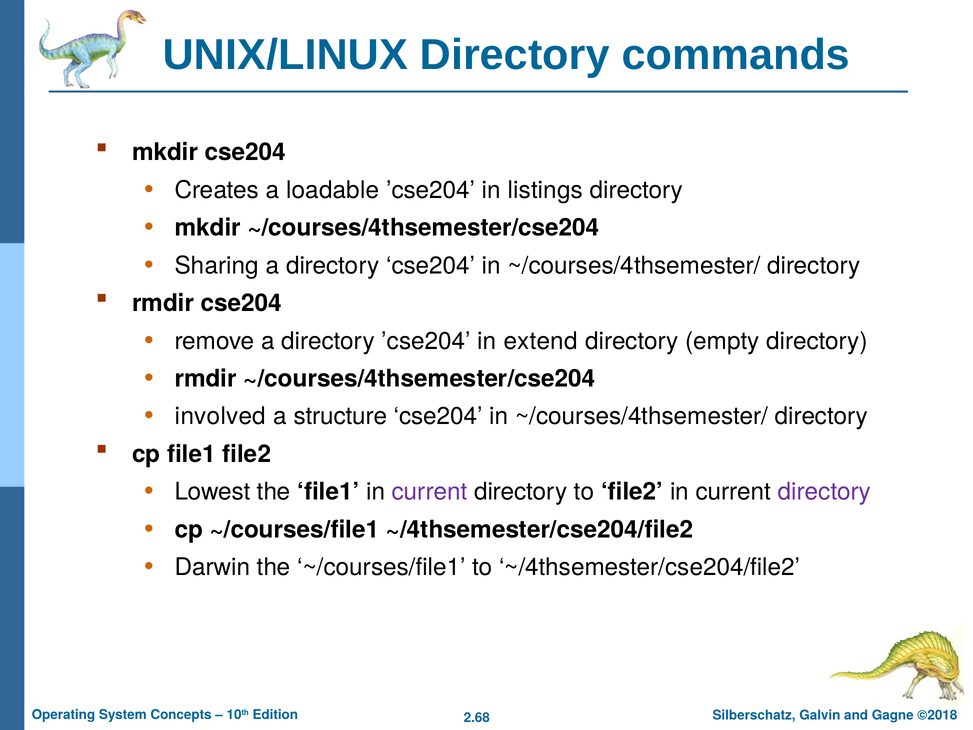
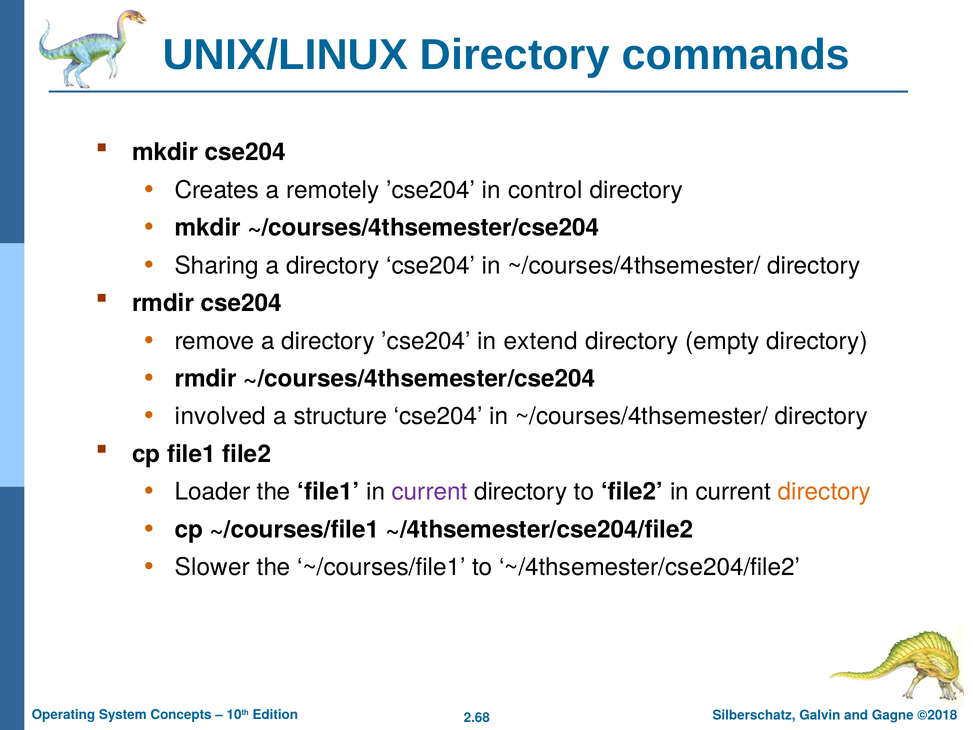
loadable: loadable -> remotely
listings: listings -> control
Lowest: Lowest -> Loader
directory at (824, 492) colour: purple -> orange
Darwin: Darwin -> Slower
